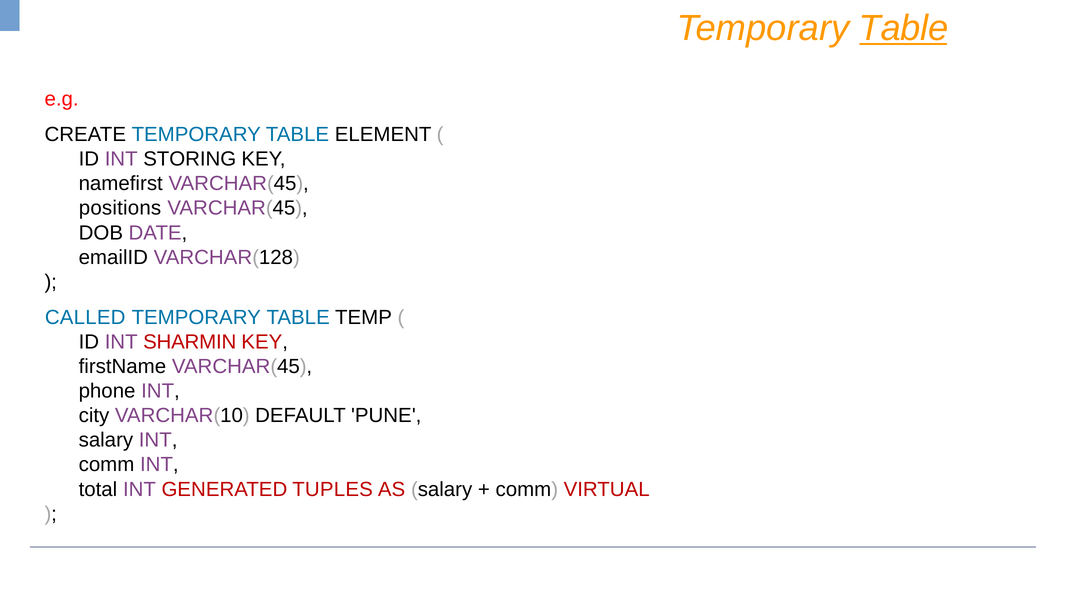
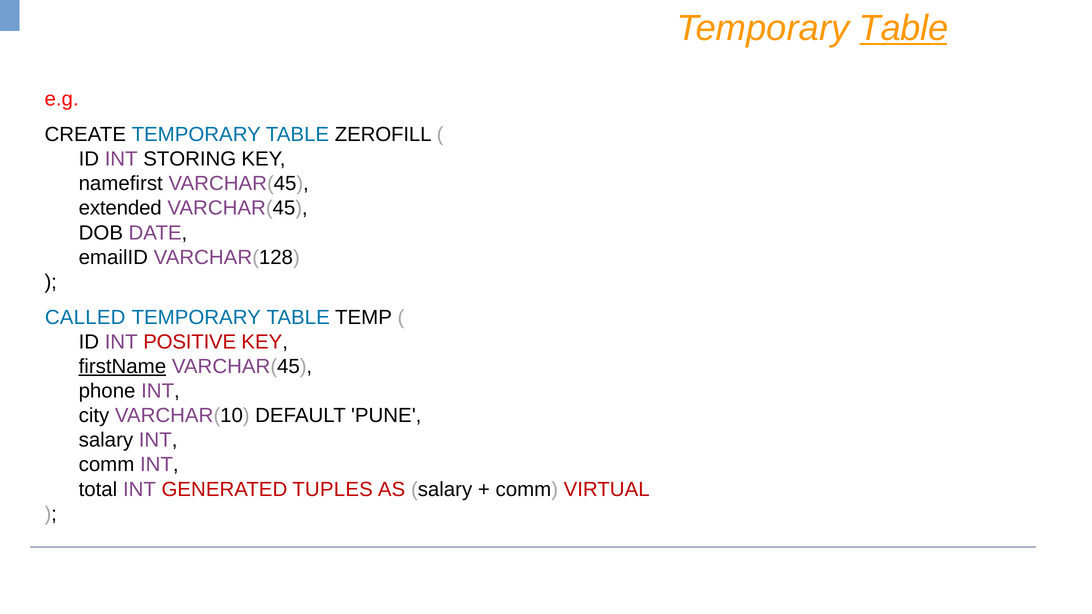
ELEMENT: ELEMENT -> ZEROFILL
positions: positions -> extended
SHARMIN: SHARMIN -> POSITIVE
firstName underline: none -> present
